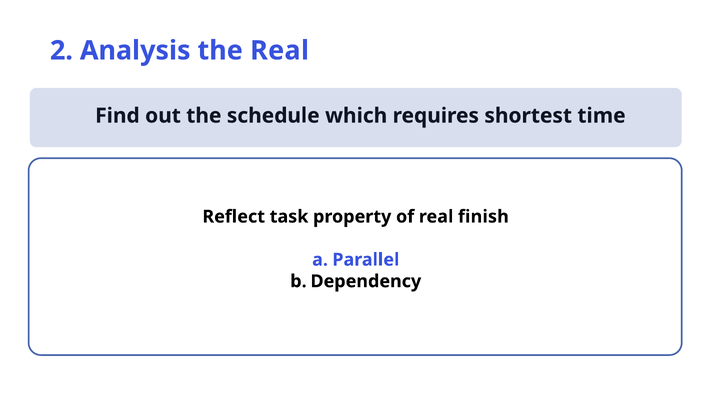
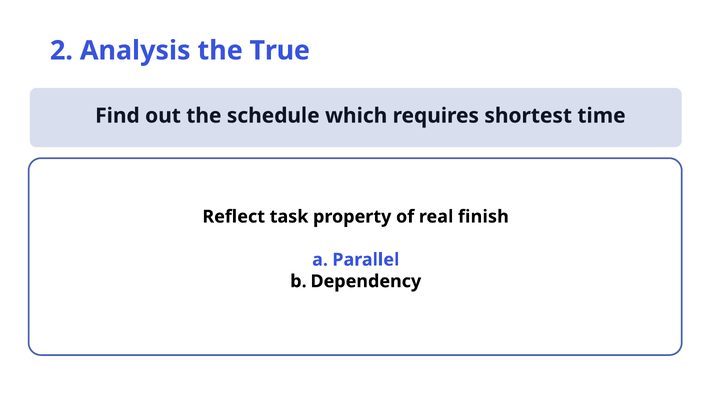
the Real: Real -> True
